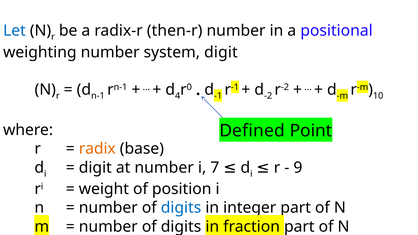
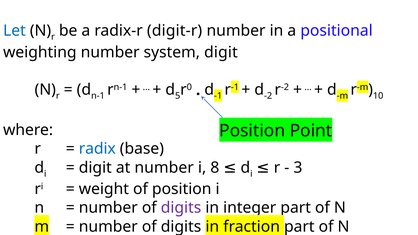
then-r: then-r -> digit-r
4: 4 -> 5
Defined at (252, 131): Defined -> Position
radix colour: orange -> blue
9: 9 -> 3
7: 7 -> 8
digits at (181, 208) colour: blue -> purple
